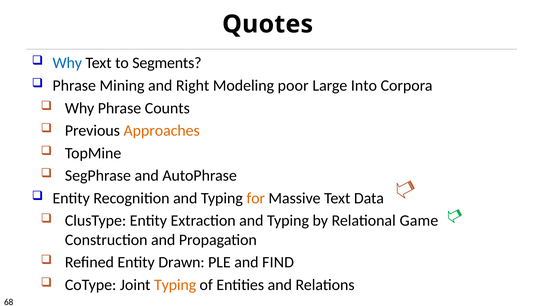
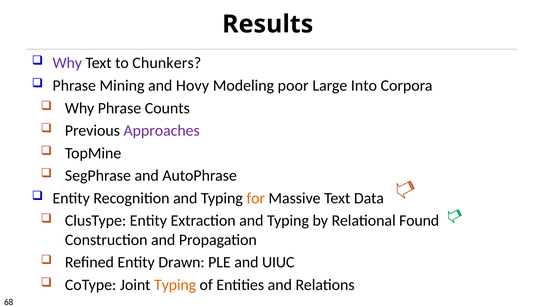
Quotes: Quotes -> Results
Why at (67, 63) colour: blue -> purple
Segments: Segments -> Chunkers
Right: Right -> Hovy
Approaches colour: orange -> purple
Game: Game -> Found
FIND: FIND -> UIUC
